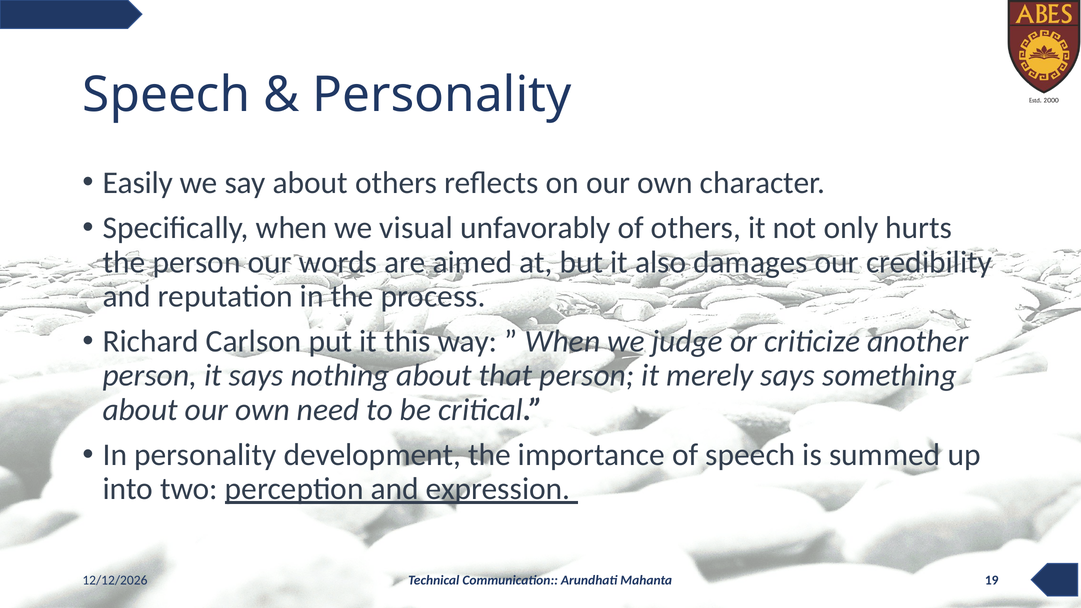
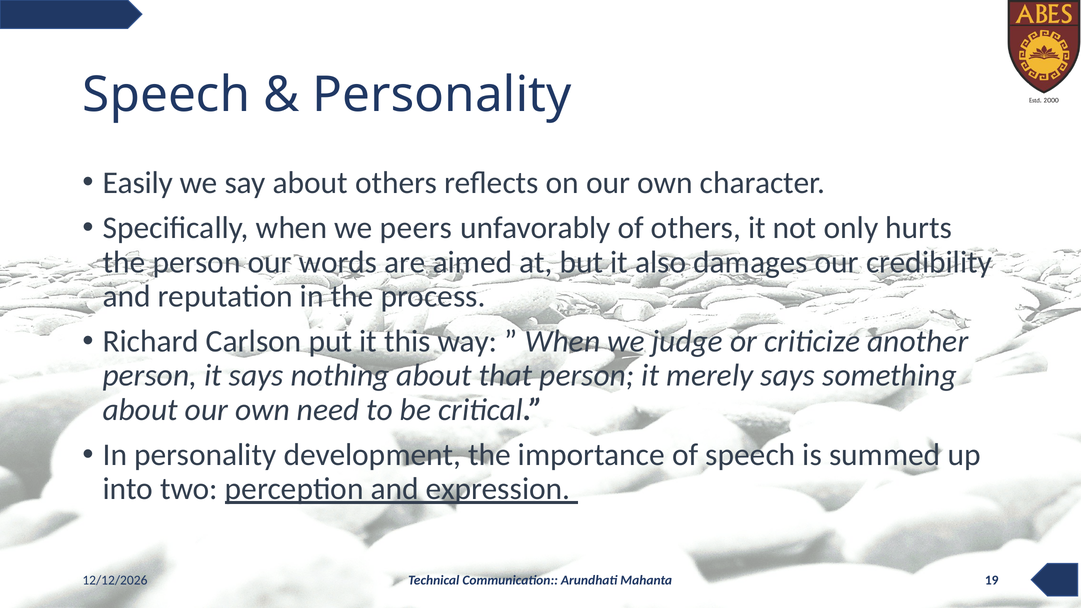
visual: visual -> peers
